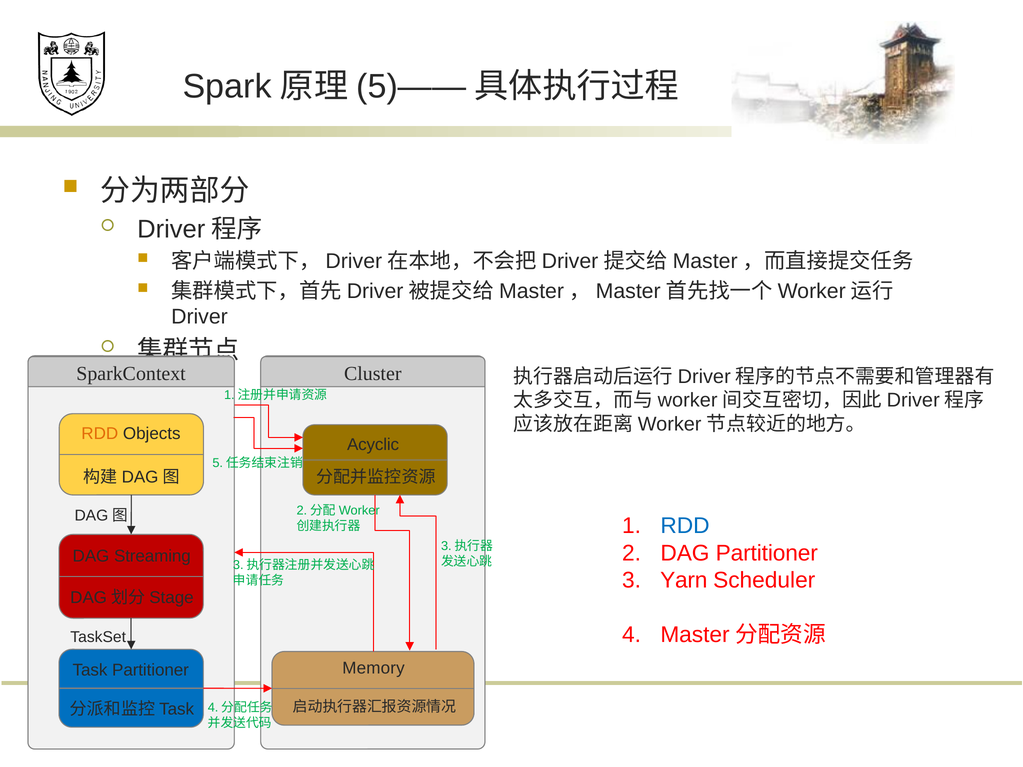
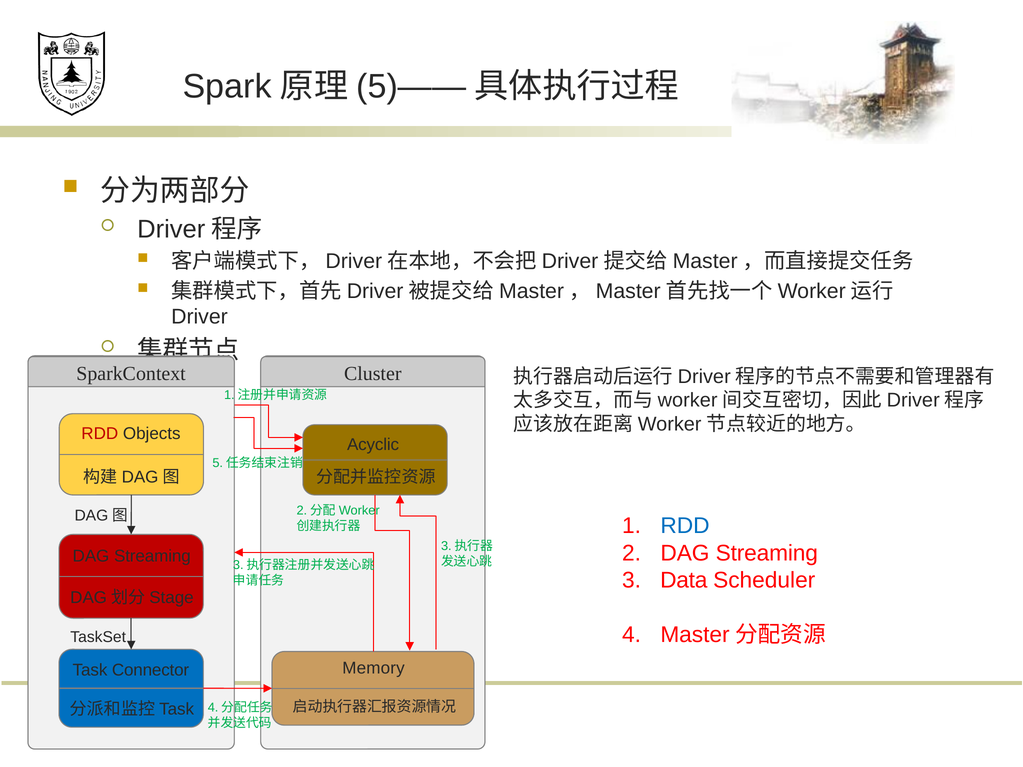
RDD at (100, 434) colour: orange -> red
Partitioner at (767, 553): Partitioner -> Streaming
Yarn: Yarn -> Data
Task Partitioner: Partitioner -> Connector
